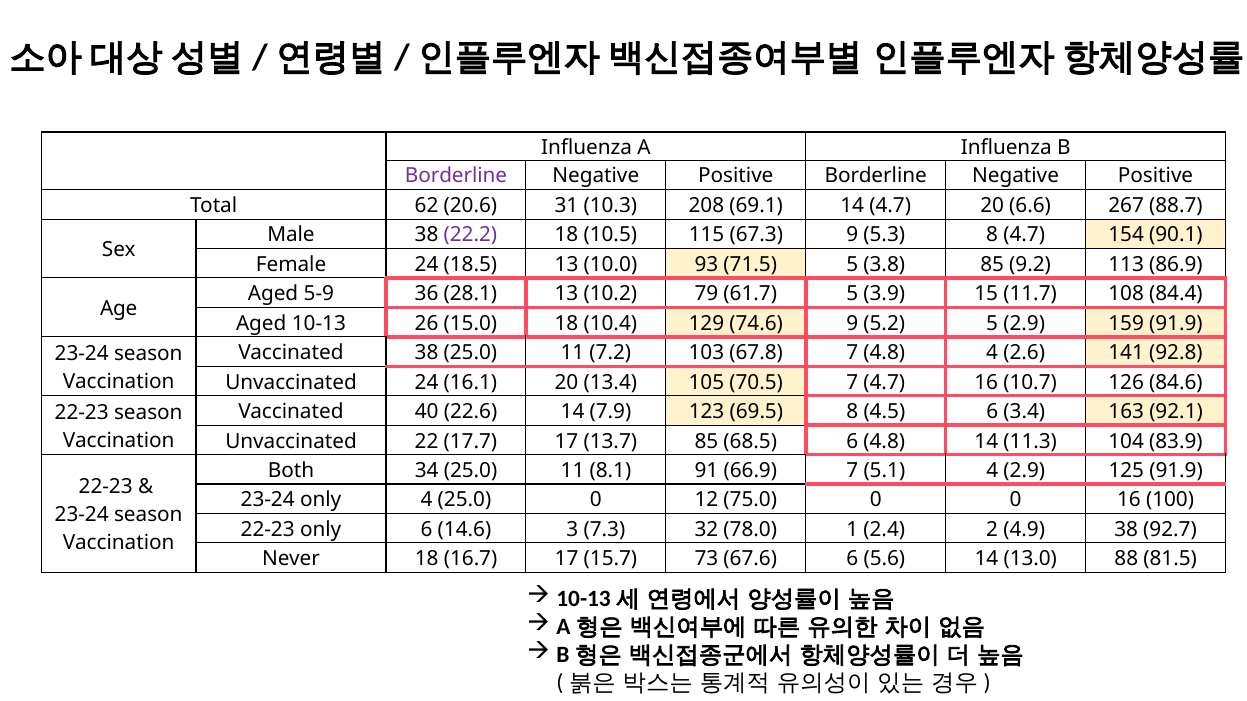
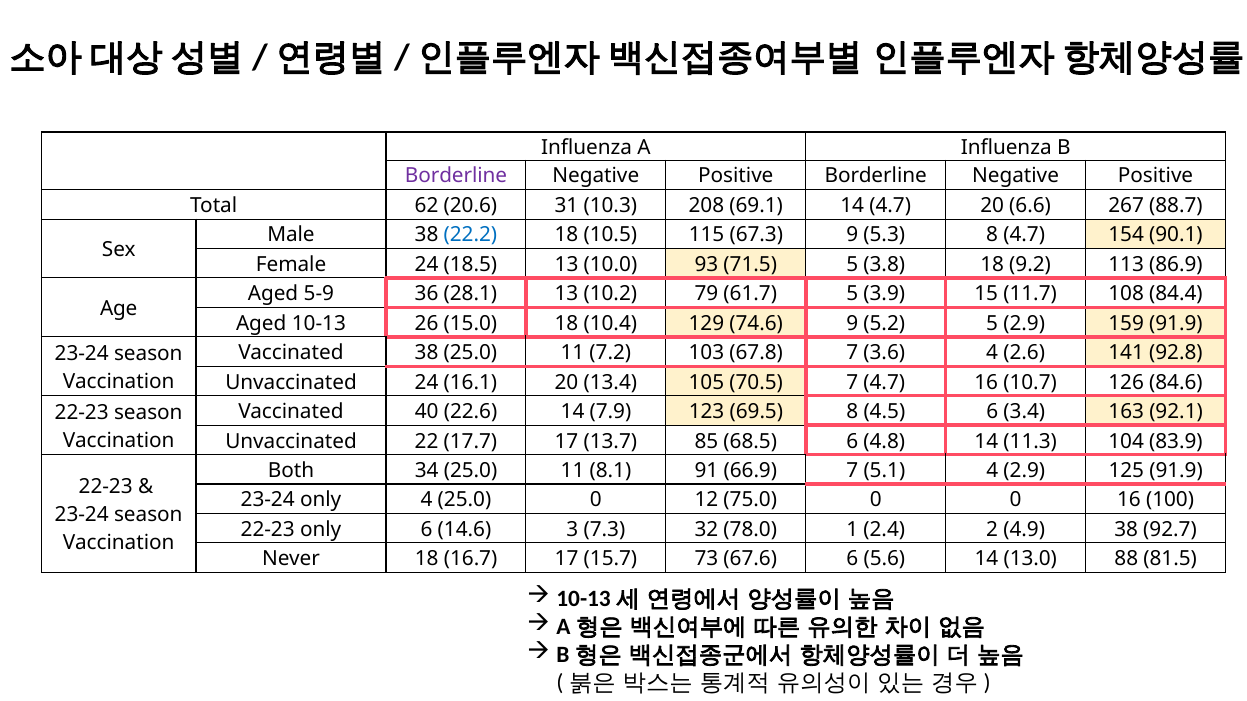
22.2 colour: purple -> blue
3.8 85: 85 -> 18
7 4.8: 4.8 -> 3.6
